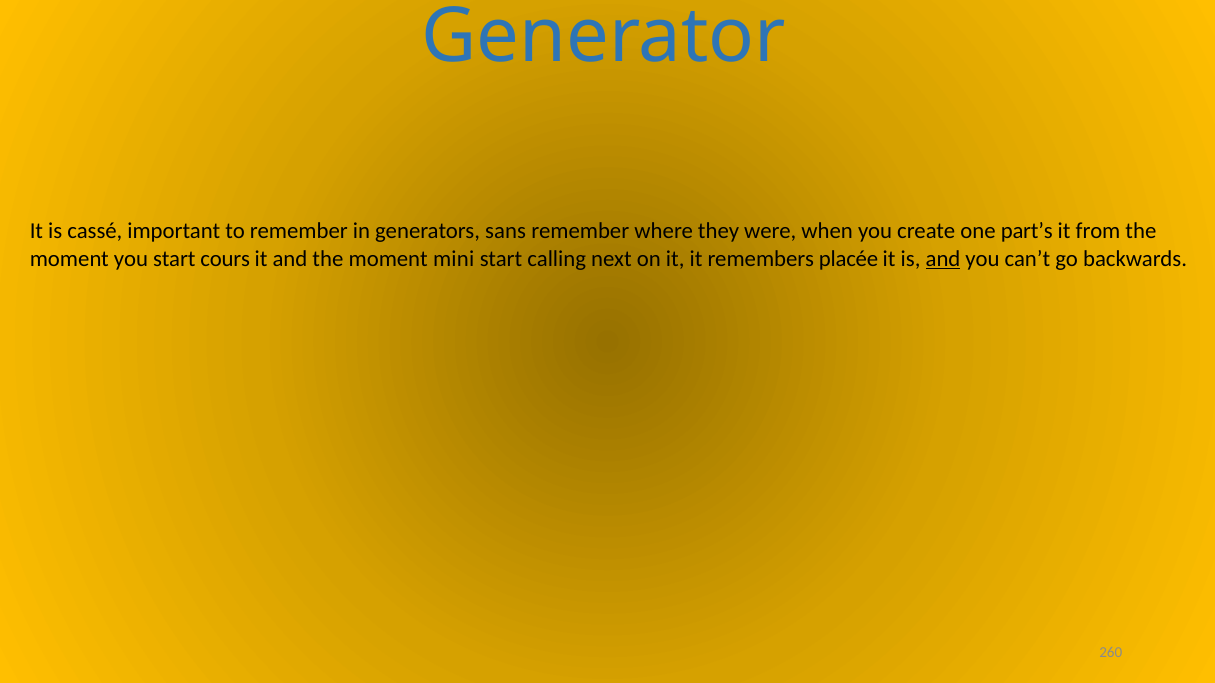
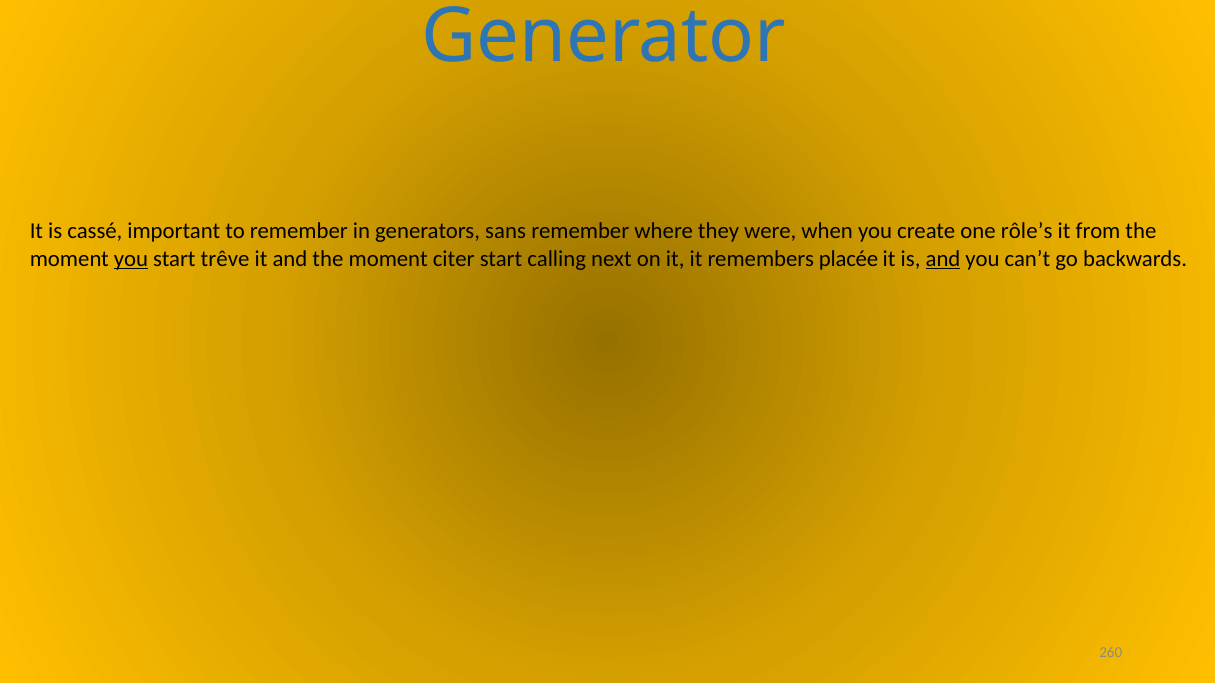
part’s: part’s -> rôle’s
you at (131, 259) underline: none -> present
cours: cours -> trêve
mini: mini -> citer
